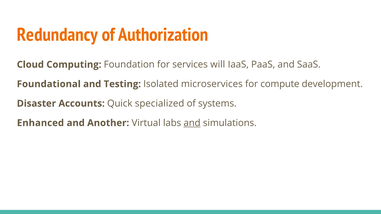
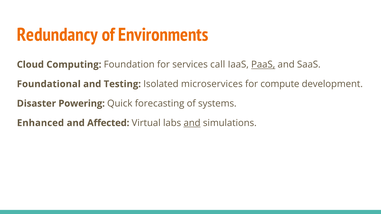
Authorization: Authorization -> Environments
will: will -> call
PaaS underline: none -> present
Accounts: Accounts -> Powering
specialized: specialized -> forecasting
Another: Another -> Affected
